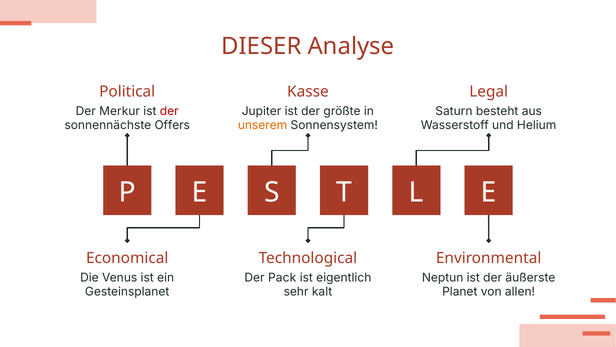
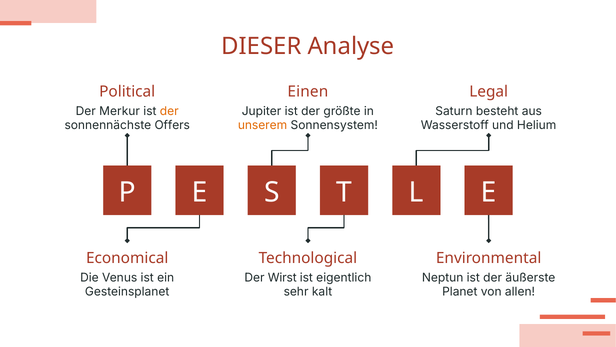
Kasse: Kasse -> Einen
der at (169, 111) colour: red -> orange
Pack: Pack -> Wirst
